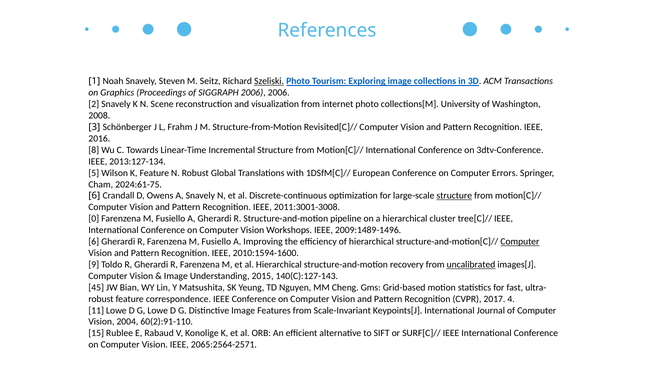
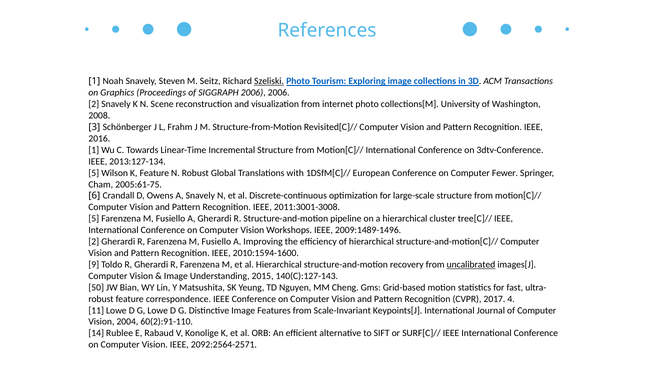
8 at (94, 150): 8 -> 1
Errors: Errors -> Fewer
2024:61-75: 2024:61-75 -> 2005:61-75
structure at (454, 196) underline: present -> none
0 at (94, 219): 0 -> 5
6 at (94, 242): 6 -> 2
Computer at (520, 242) underline: present -> none
45: 45 -> 50
15: 15 -> 14
2065:2564-2571: 2065:2564-2571 -> 2092:2564-2571
